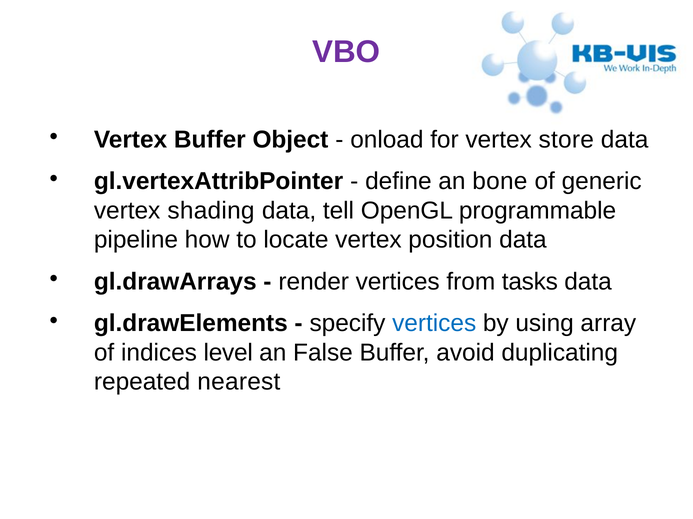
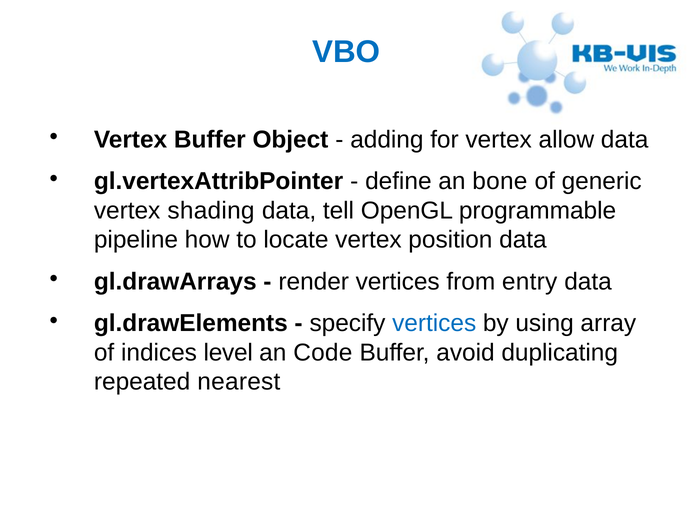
VBO colour: purple -> blue
onload: onload -> adding
store: store -> allow
tasks: tasks -> entry
False: False -> Code
